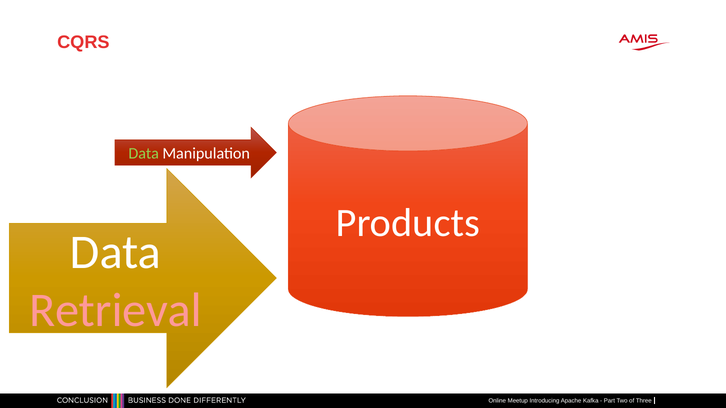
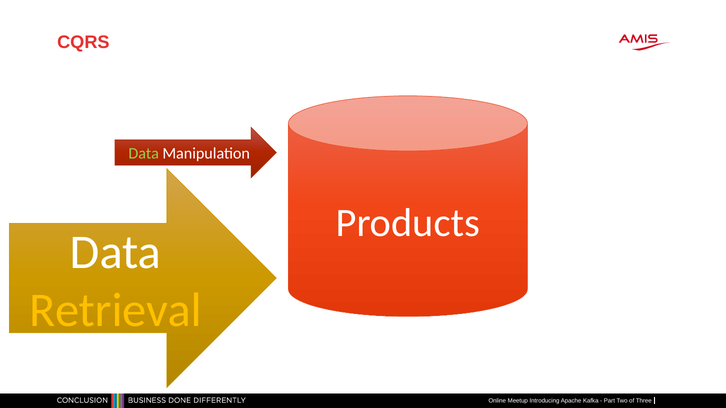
Retrieval colour: pink -> yellow
